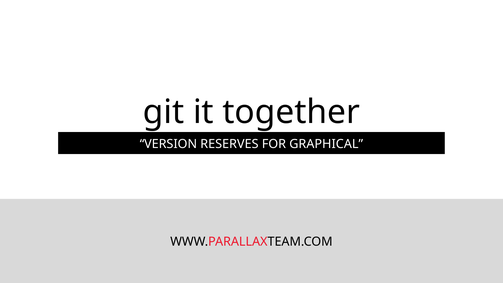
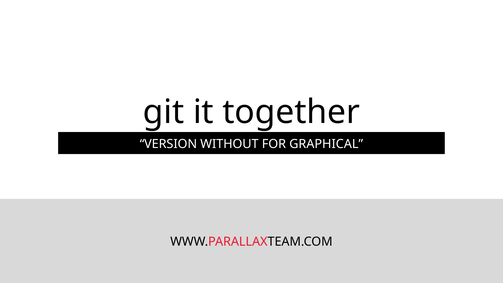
RESERVES: RESERVES -> WITHOUT
